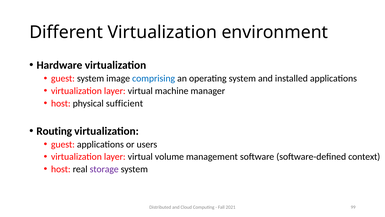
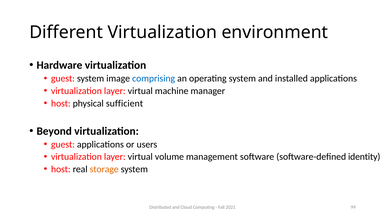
Routing: Routing -> Beyond
context: context -> identity
storage colour: purple -> orange
